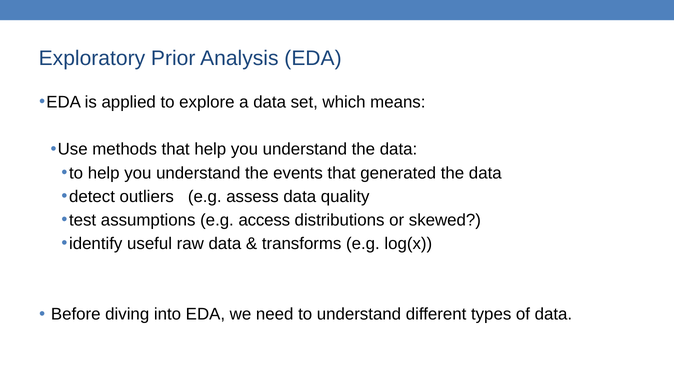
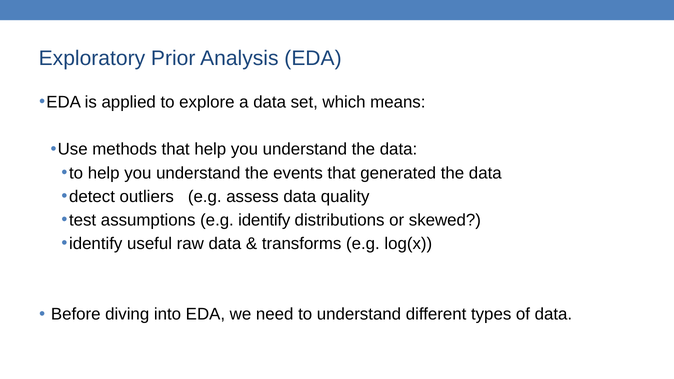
e.g access: access -> identify
